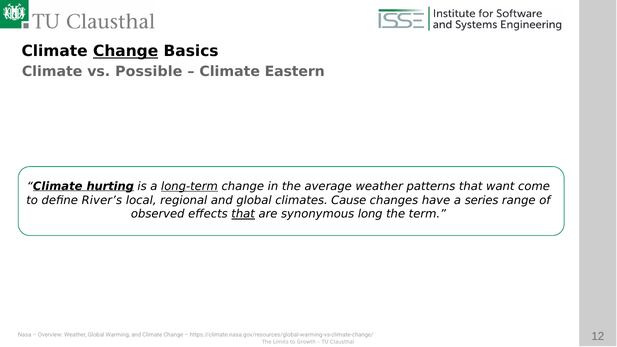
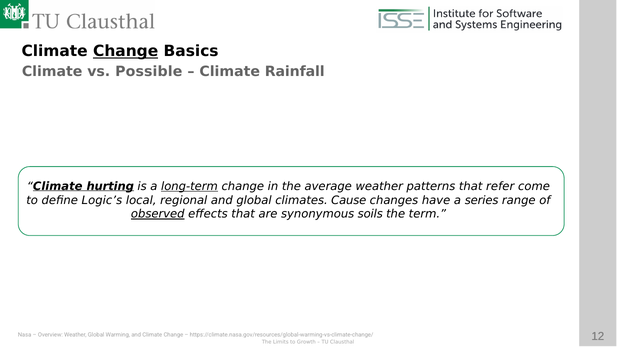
Eastern: Eastern -> Rainfall
want: want -> refer
River’s: River’s -> Logic’s
observed underline: none -> present
that at (243, 214) underline: present -> none
long: long -> soils
